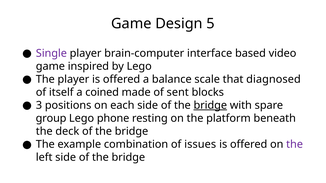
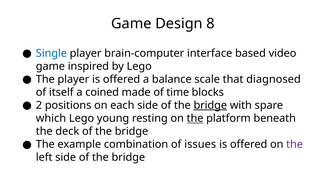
5: 5 -> 8
Single colour: purple -> blue
sent: sent -> time
3: 3 -> 2
group: group -> which
phone: phone -> young
the at (195, 119) underline: none -> present
